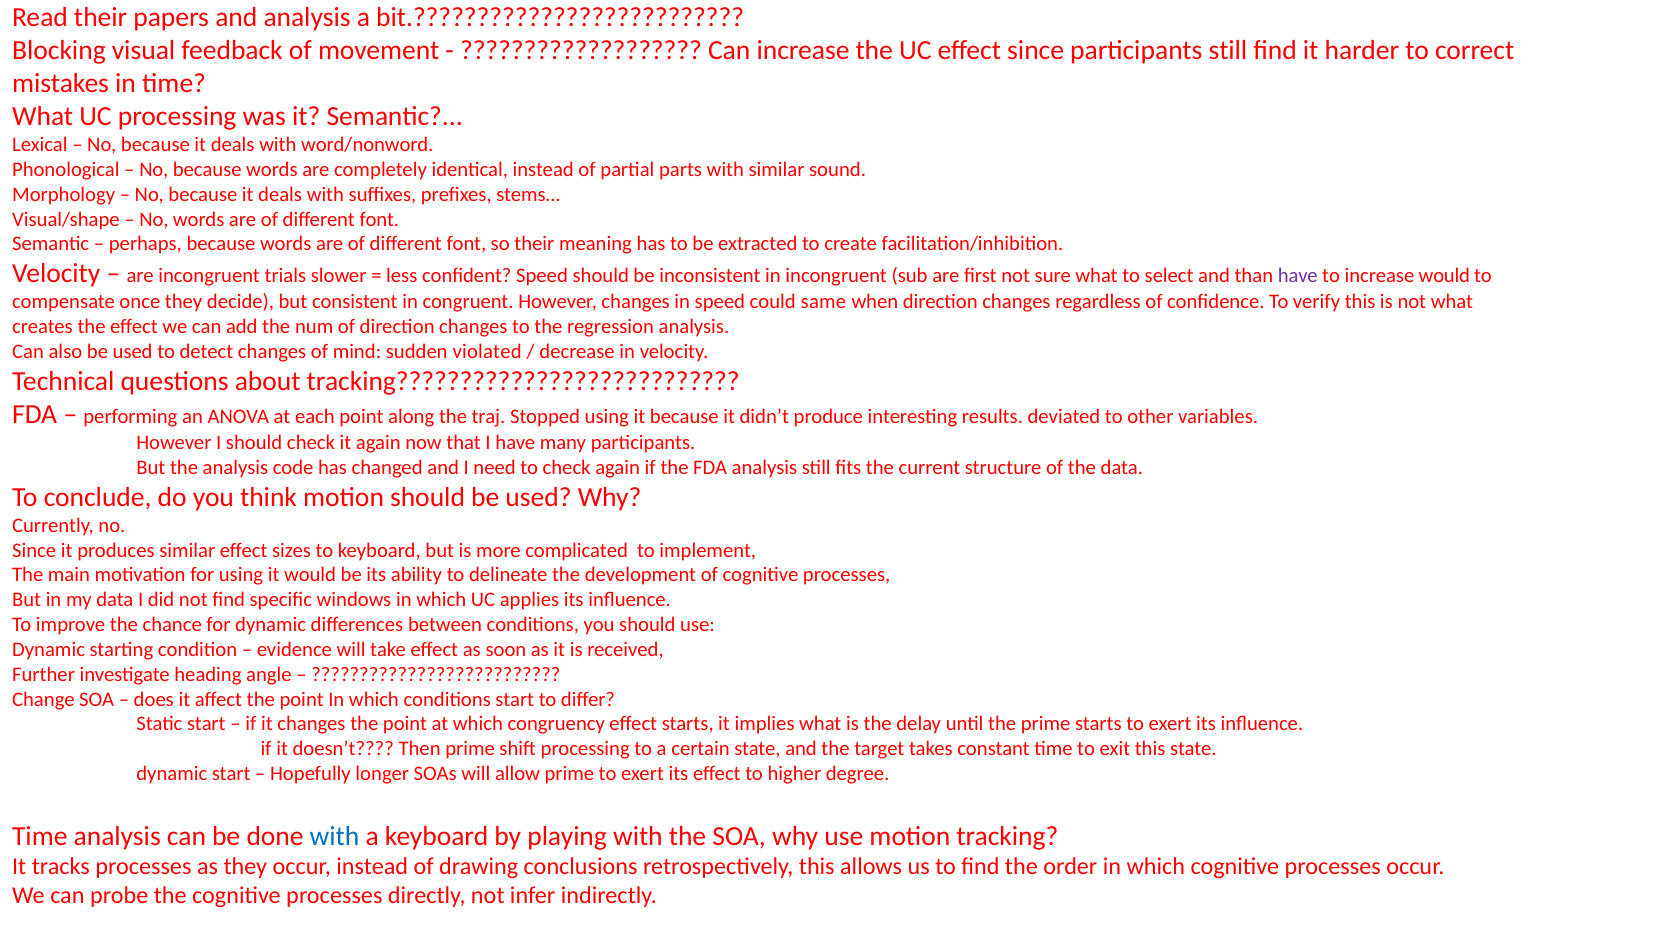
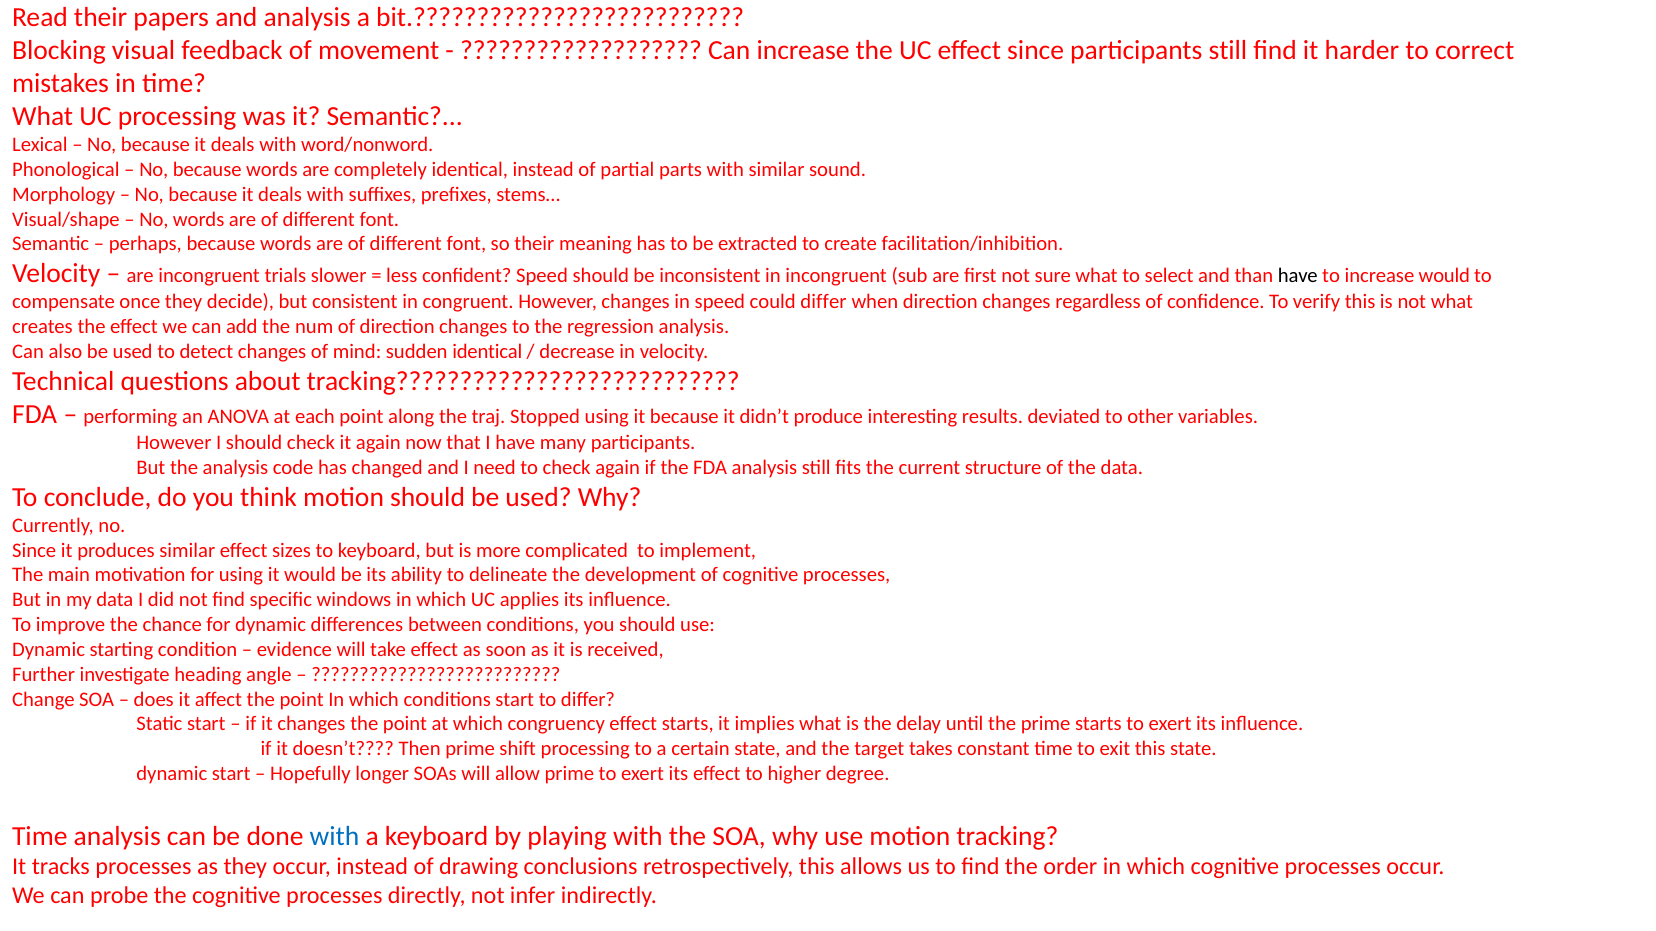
have at (1298, 276) colour: purple -> black
could same: same -> differ
sudden violated: violated -> identical
